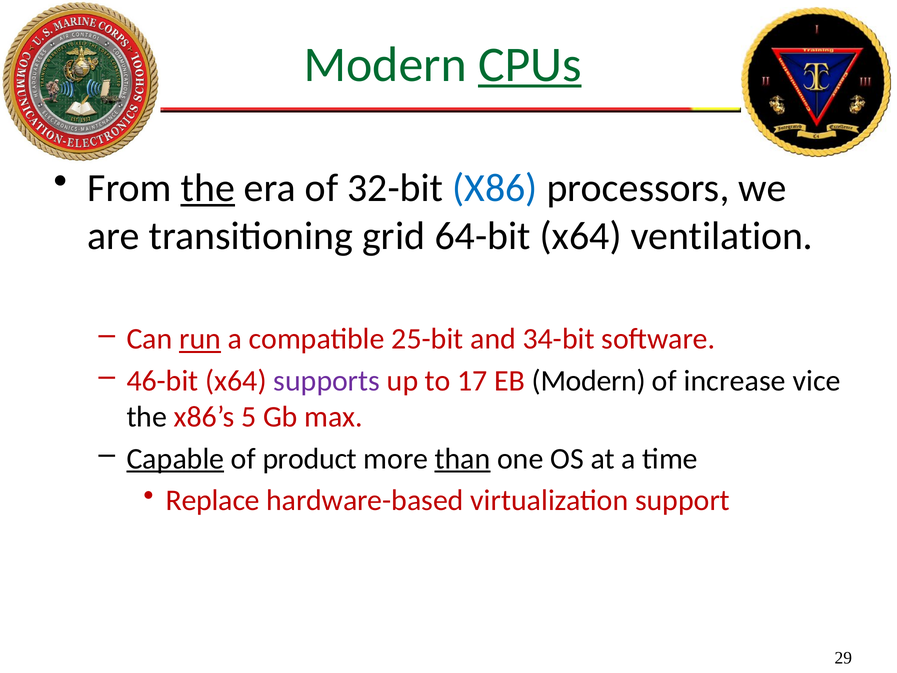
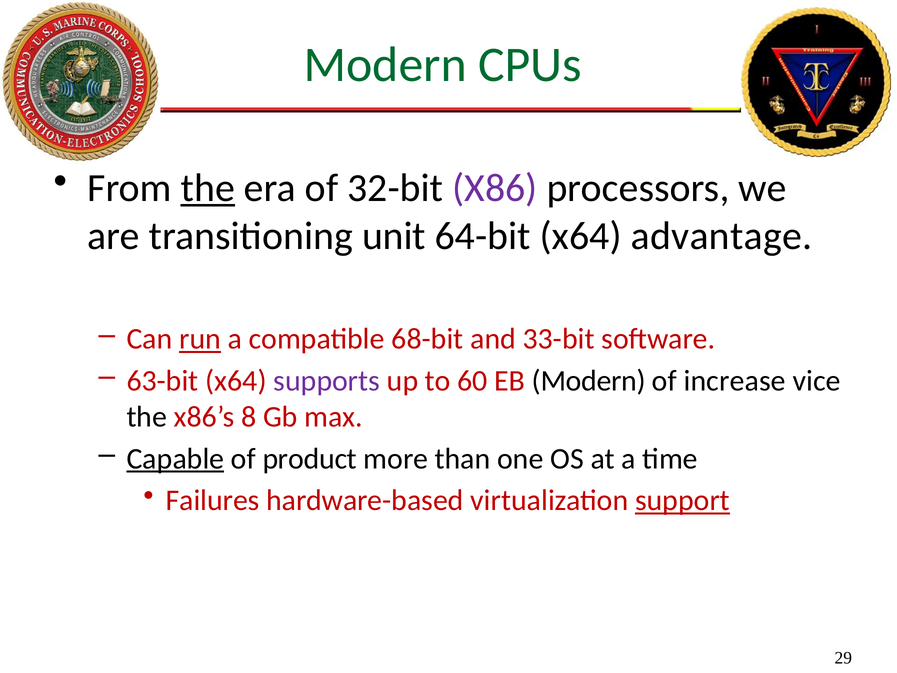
CPUs underline: present -> none
X86 colour: blue -> purple
grid: grid -> unit
ventilation: ventilation -> advantage
25-bit: 25-bit -> 68-bit
34-bit: 34-bit -> 33-bit
46-bit: 46-bit -> 63-bit
17: 17 -> 60
5: 5 -> 8
than underline: present -> none
Replace: Replace -> Failures
support underline: none -> present
